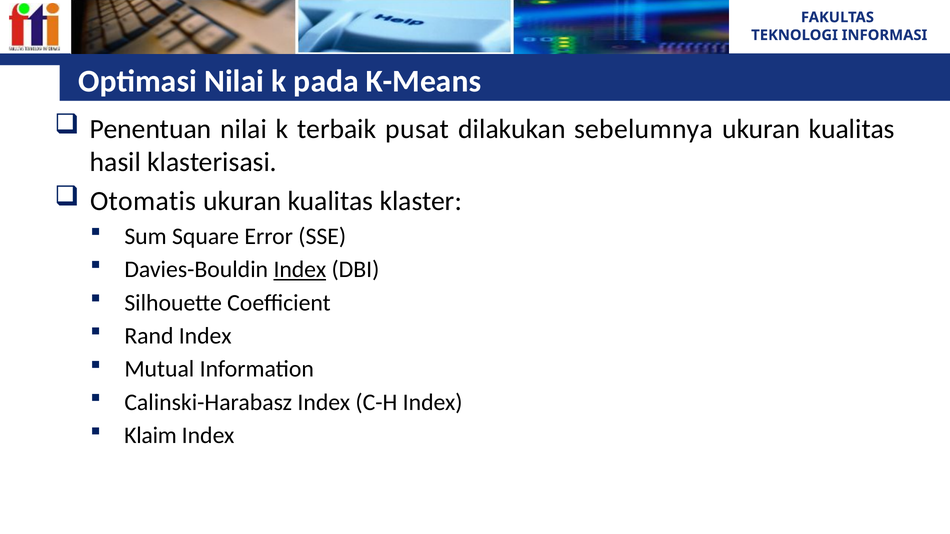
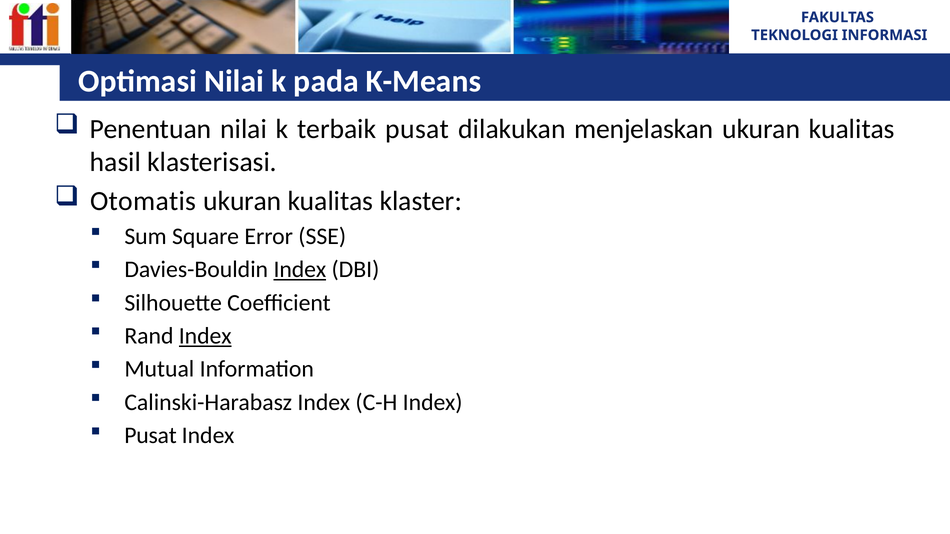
sebelumnya: sebelumnya -> menjelaskan
Index at (205, 336) underline: none -> present
Klaim at (151, 436): Klaim -> Pusat
